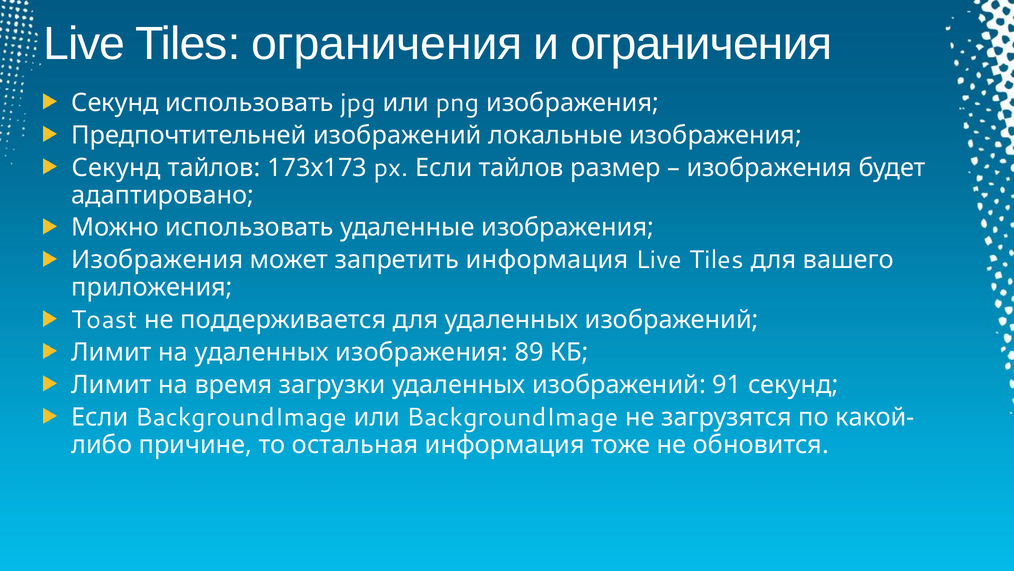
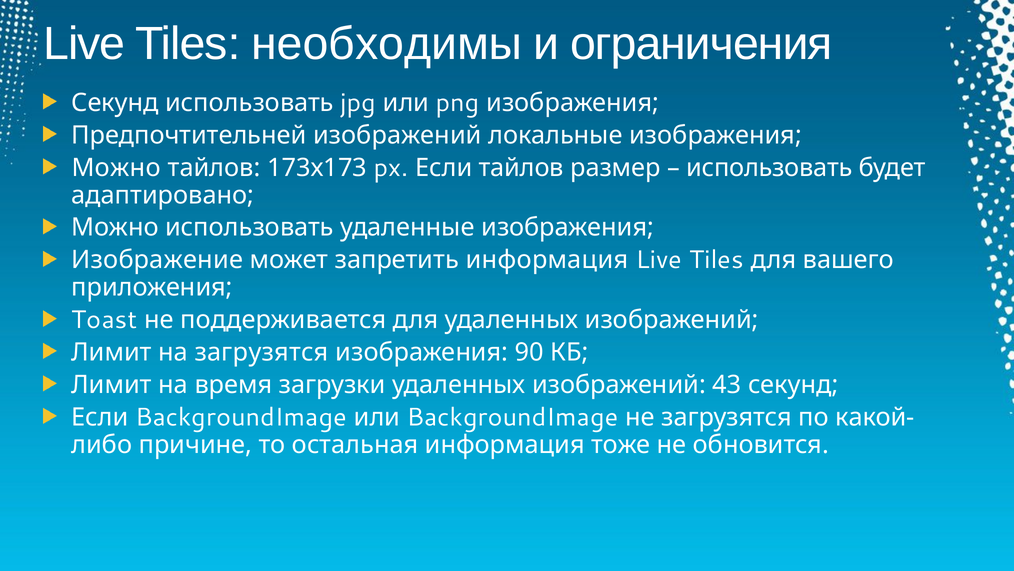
Tiles ограничения: ограничения -> необходимы
Секунд at (116, 168): Секунд -> Можно
изображения at (769, 168): изображения -> использовать
Изображения at (157, 260): Изображения -> Изображение
на удаленных: удаленных -> загрузятся
89: 89 -> 90
91: 91 -> 43
